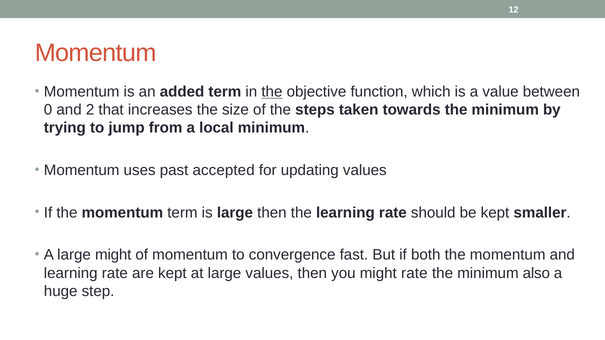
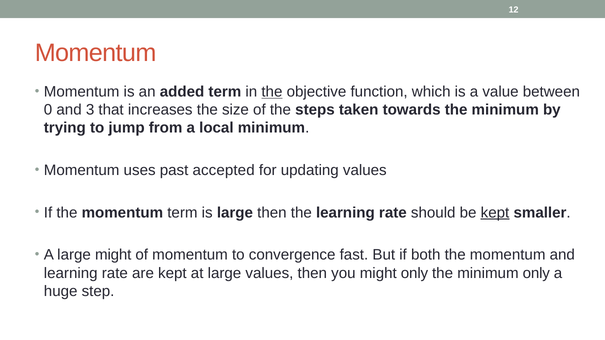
2: 2 -> 3
kept at (495, 213) underline: none -> present
might rate: rate -> only
minimum also: also -> only
